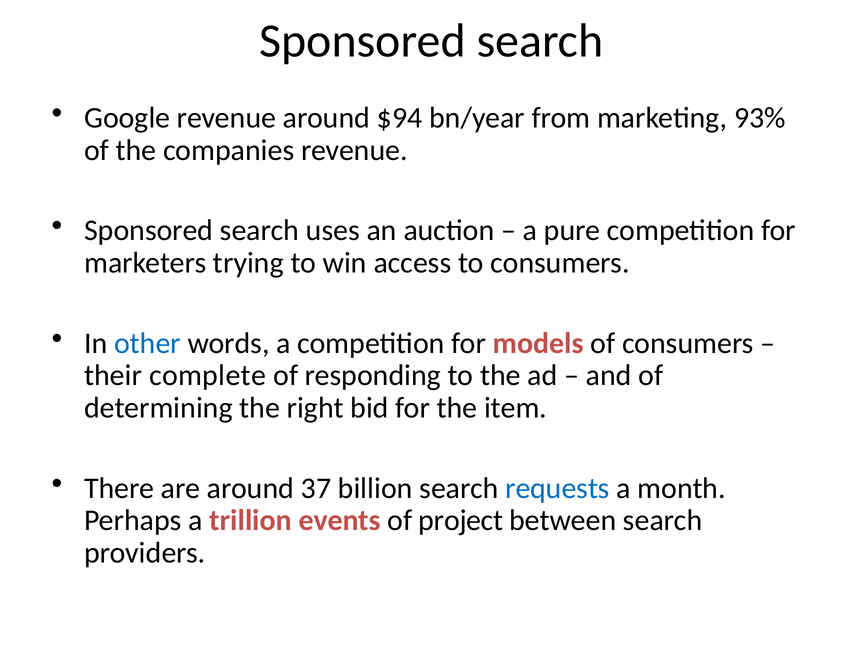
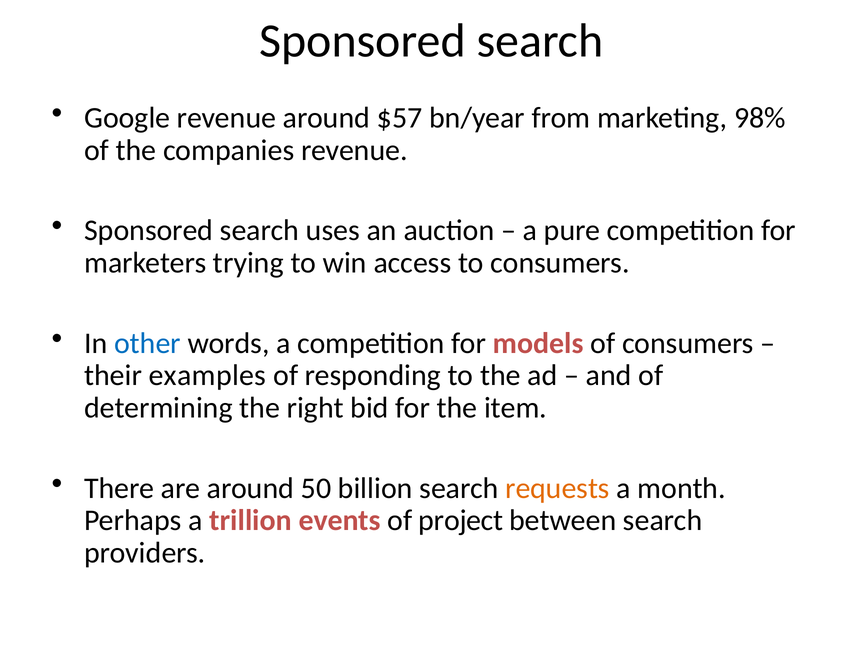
$94: $94 -> $57
93%: 93% -> 98%
complete: complete -> examples
37: 37 -> 50
requests colour: blue -> orange
